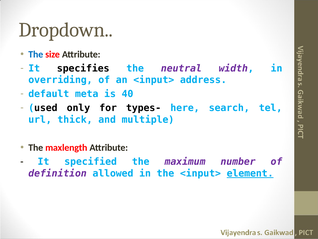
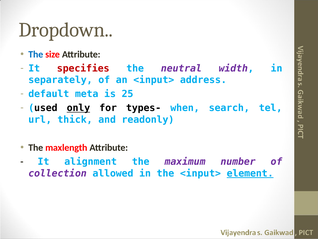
specifies colour: black -> red
overriding: overriding -> separately
40: 40 -> 25
only underline: none -> present
here: here -> when
multiple: multiple -> readonly
specified: specified -> alignment
definition: definition -> collection
